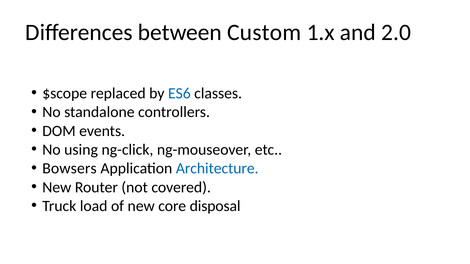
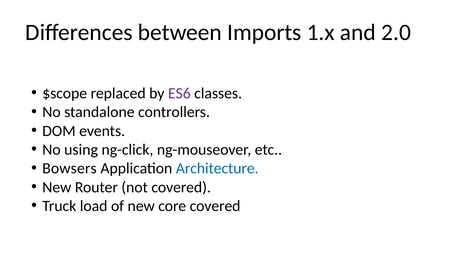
Custom: Custom -> Imports
ES6 colour: blue -> purple
core disposal: disposal -> covered
